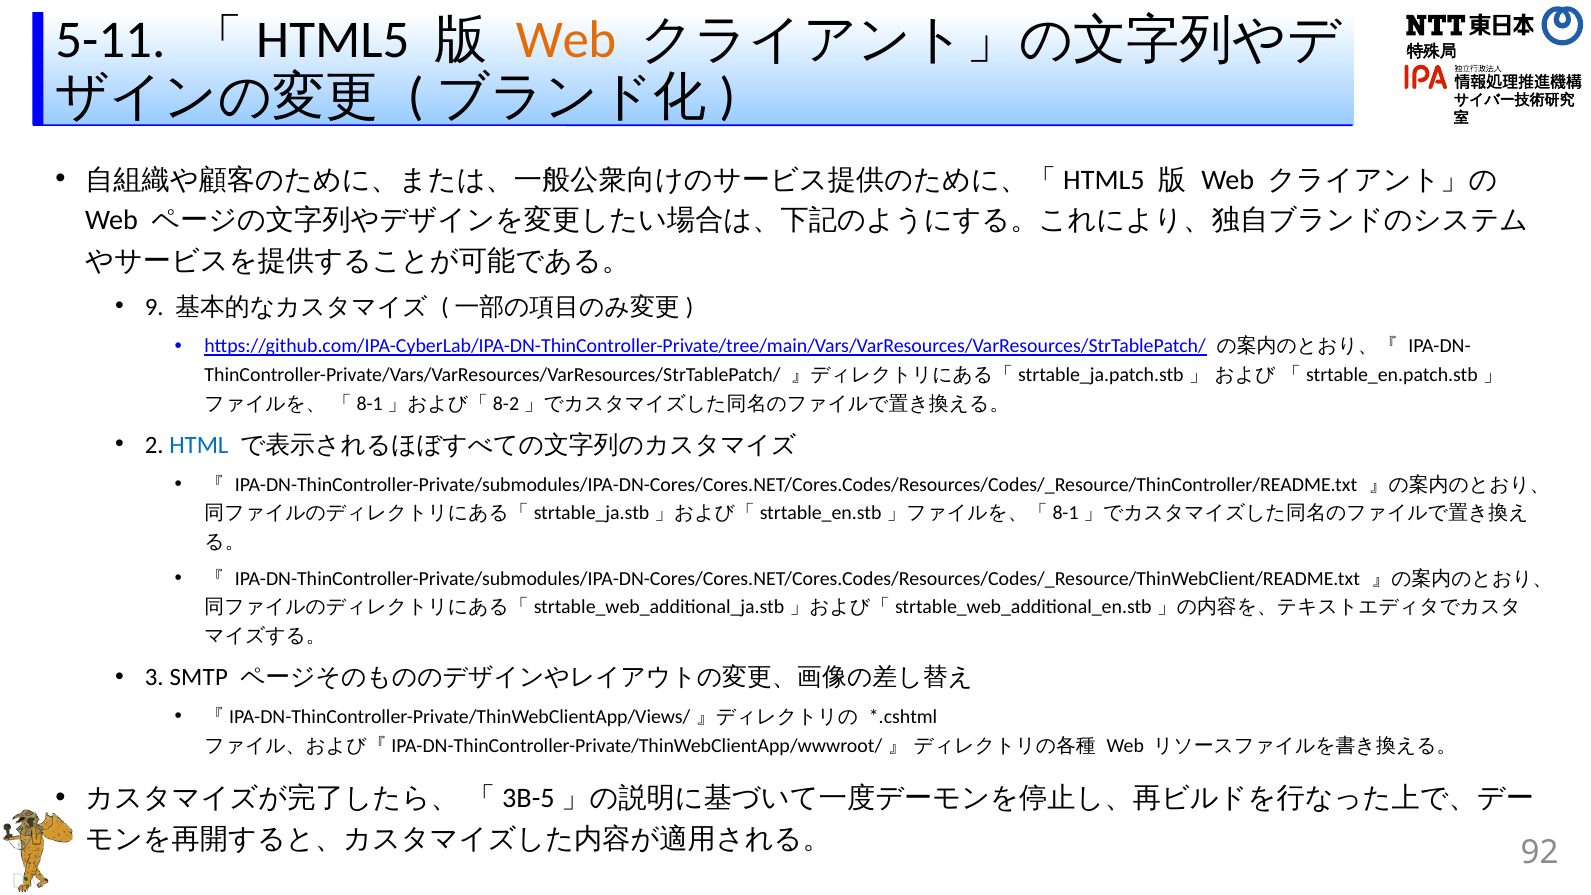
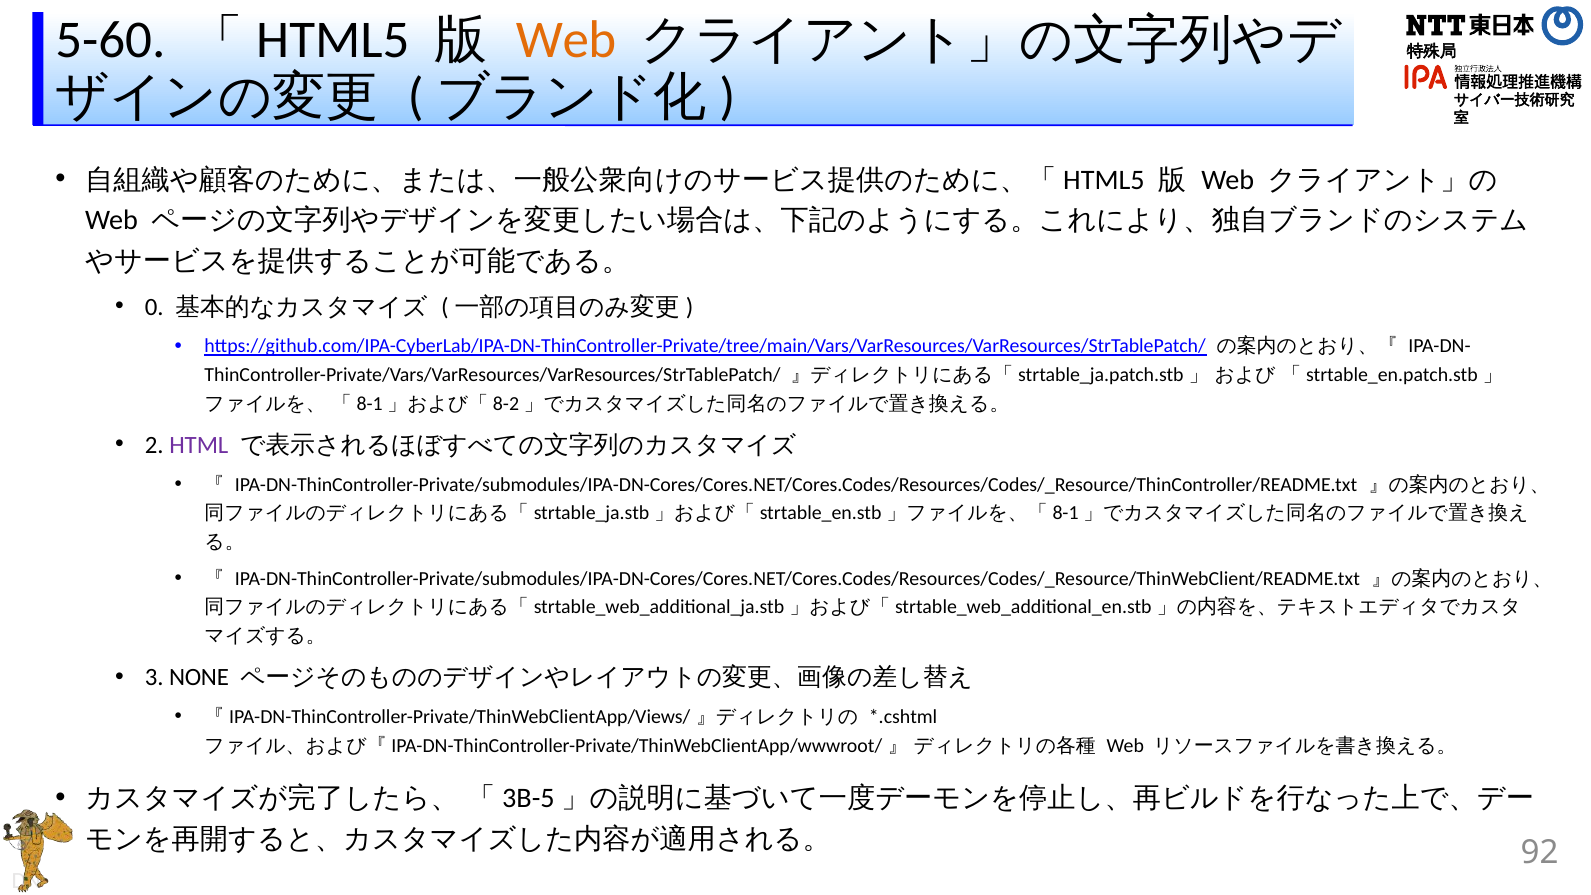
5-11: 5-11 -> 5-60
9: 9 -> 0
HTML colour: blue -> purple
SMTP: SMTP -> NONE
